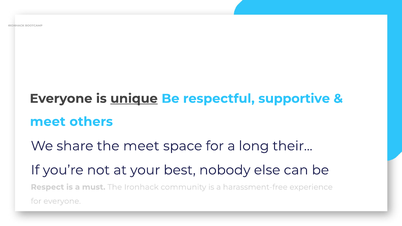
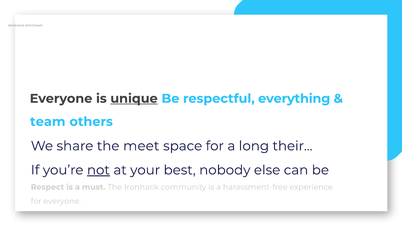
supportive: supportive -> everything
meet at (48, 122): meet -> team
not underline: none -> present
